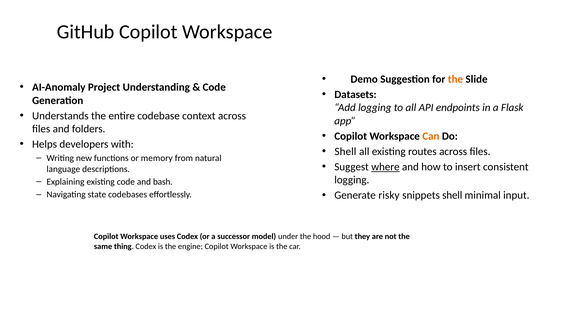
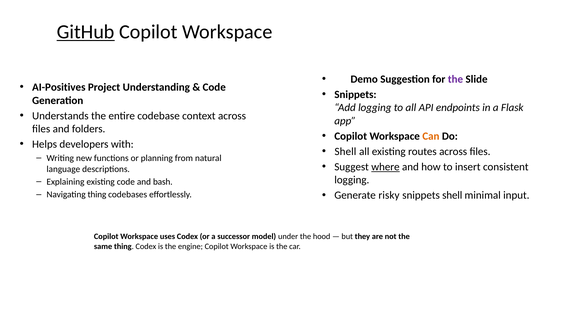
GitHub underline: none -> present
the at (455, 79) colour: orange -> purple
AI-Anomaly: AI-Anomaly -> AI-Positives
Datasets at (355, 95): Datasets -> Snippets
memory: memory -> planning
Navigating state: state -> thing
